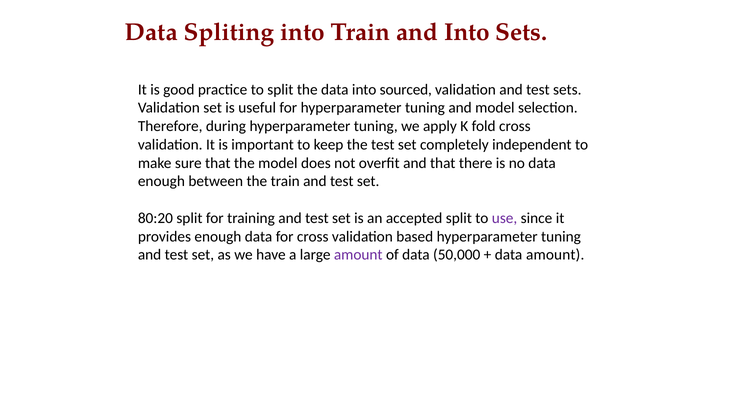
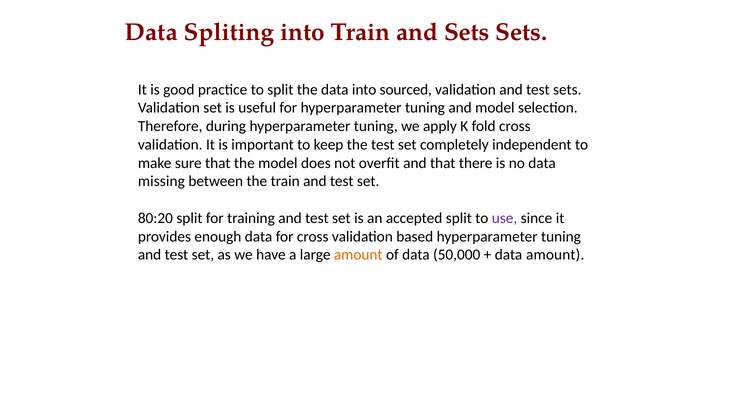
and Into: Into -> Sets
enough at (161, 181): enough -> missing
amount at (358, 255) colour: purple -> orange
